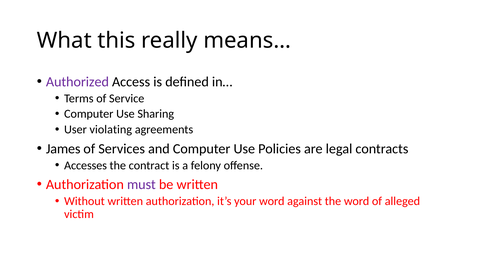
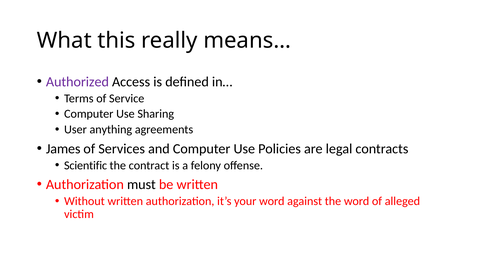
violating: violating -> anything
Accesses: Accesses -> Scientific
must colour: purple -> black
